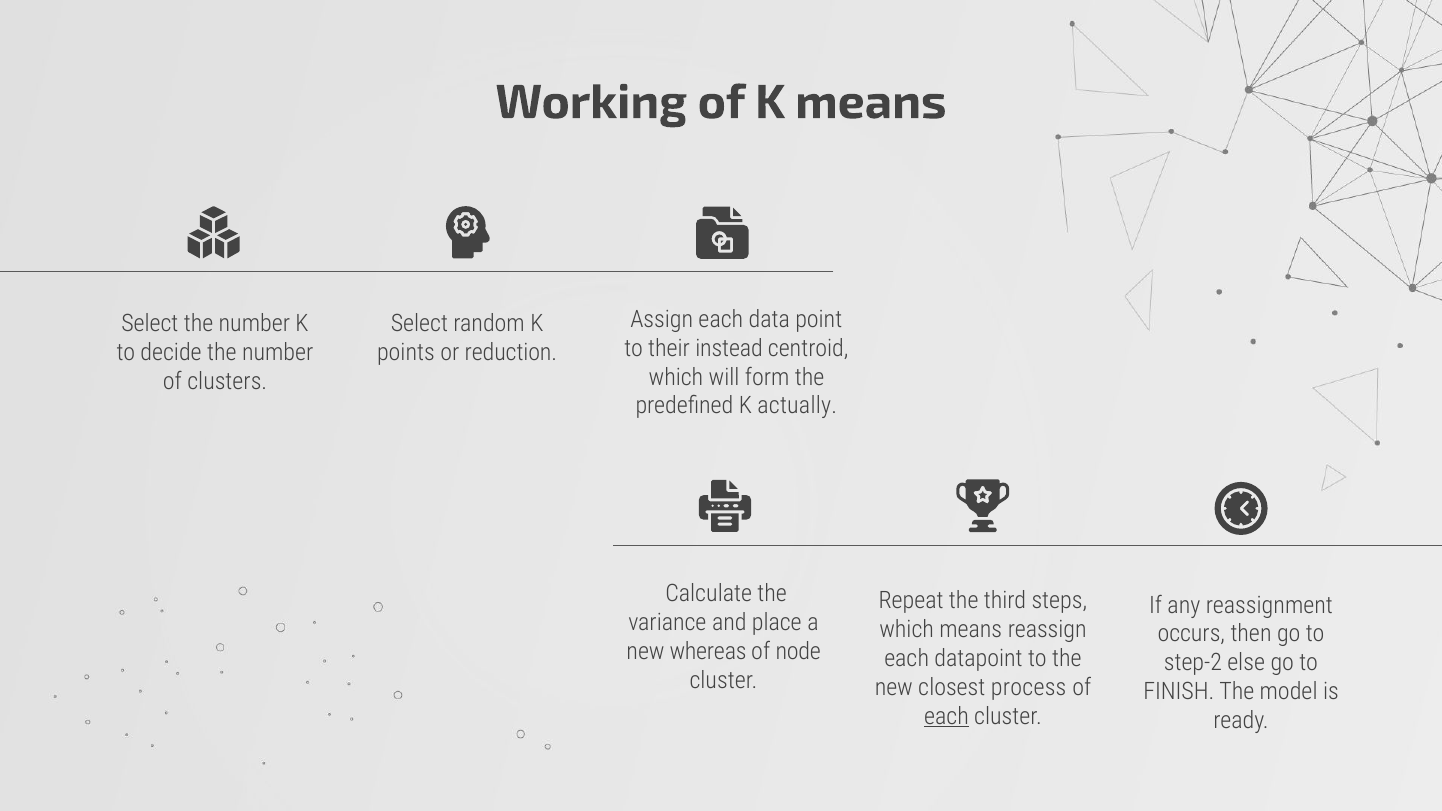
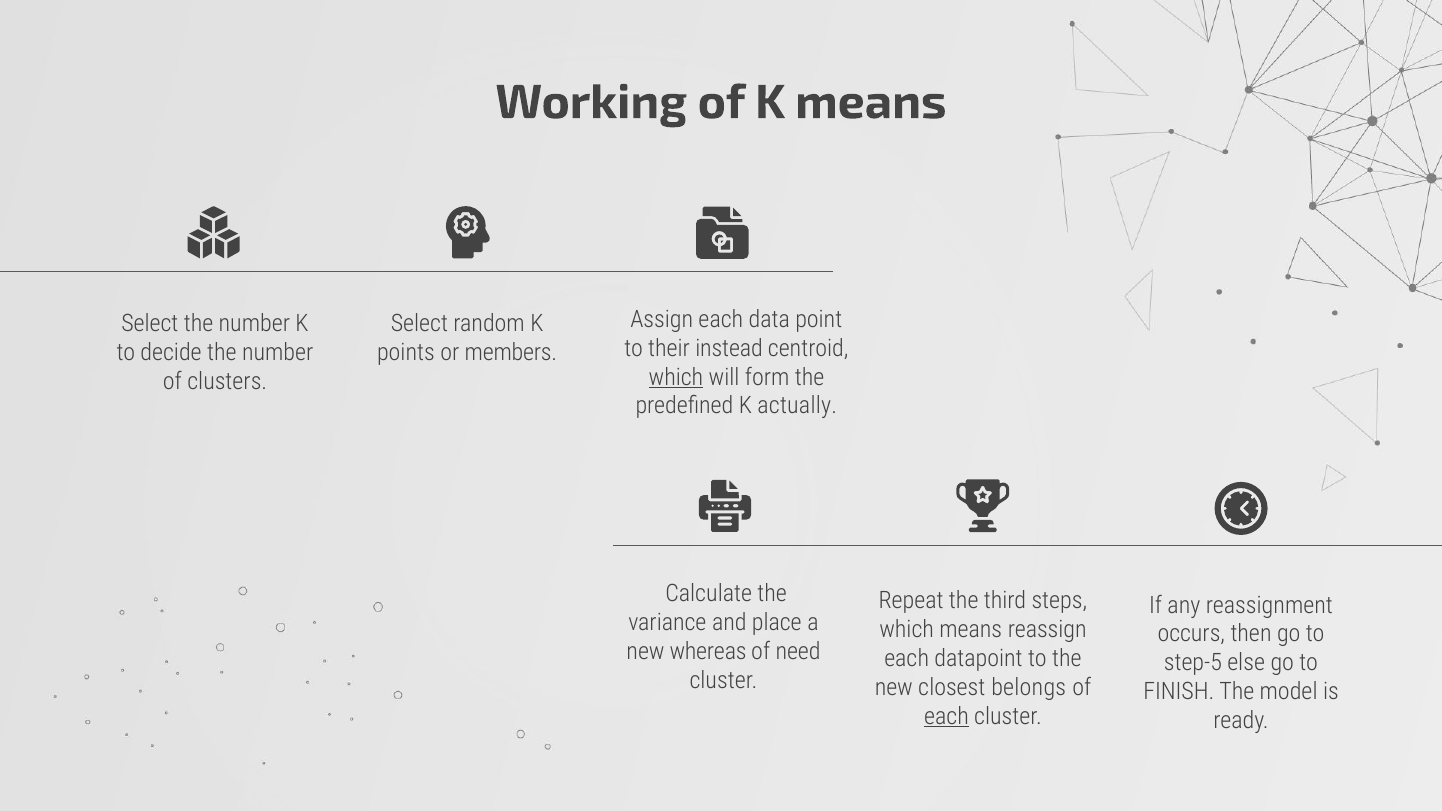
reduction: reduction -> members
which at (676, 377) underline: none -> present
node: node -> need
step-2: step-2 -> step-5
process: process -> belongs
